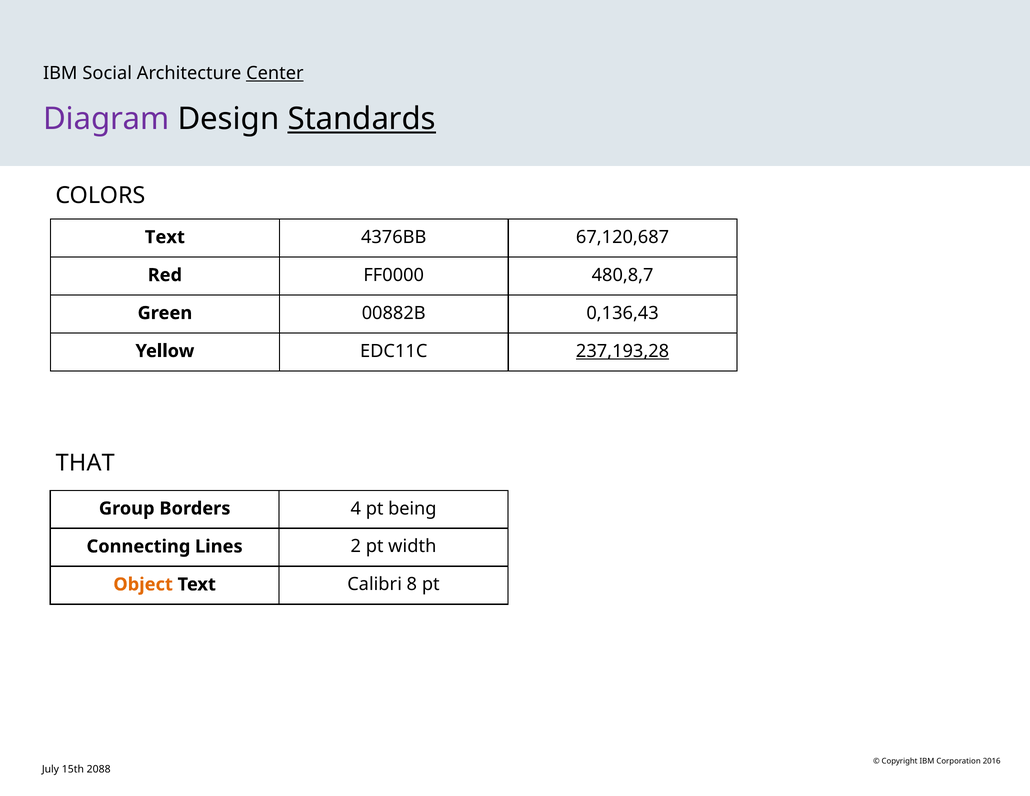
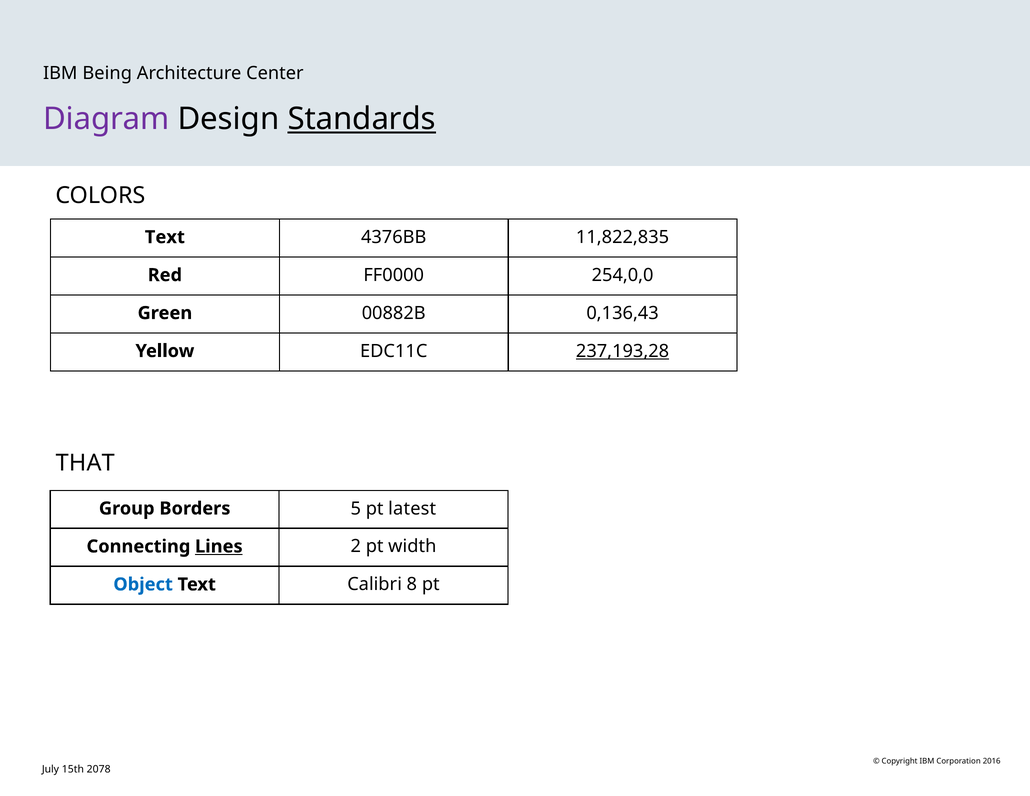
Social: Social -> Being
Center underline: present -> none
67,120,687: 67,120,687 -> 11,822,835
480,8,7: 480,8,7 -> 254,0,0
4: 4 -> 5
being: being -> latest
Lines underline: none -> present
Object colour: orange -> blue
2088: 2088 -> 2078
